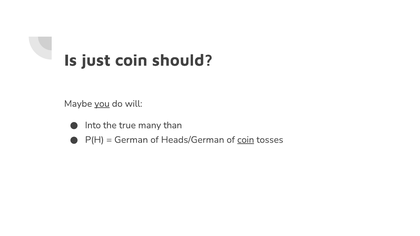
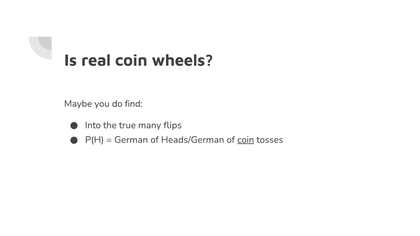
just: just -> real
should: should -> wheels
you underline: present -> none
will: will -> find
than: than -> flips
